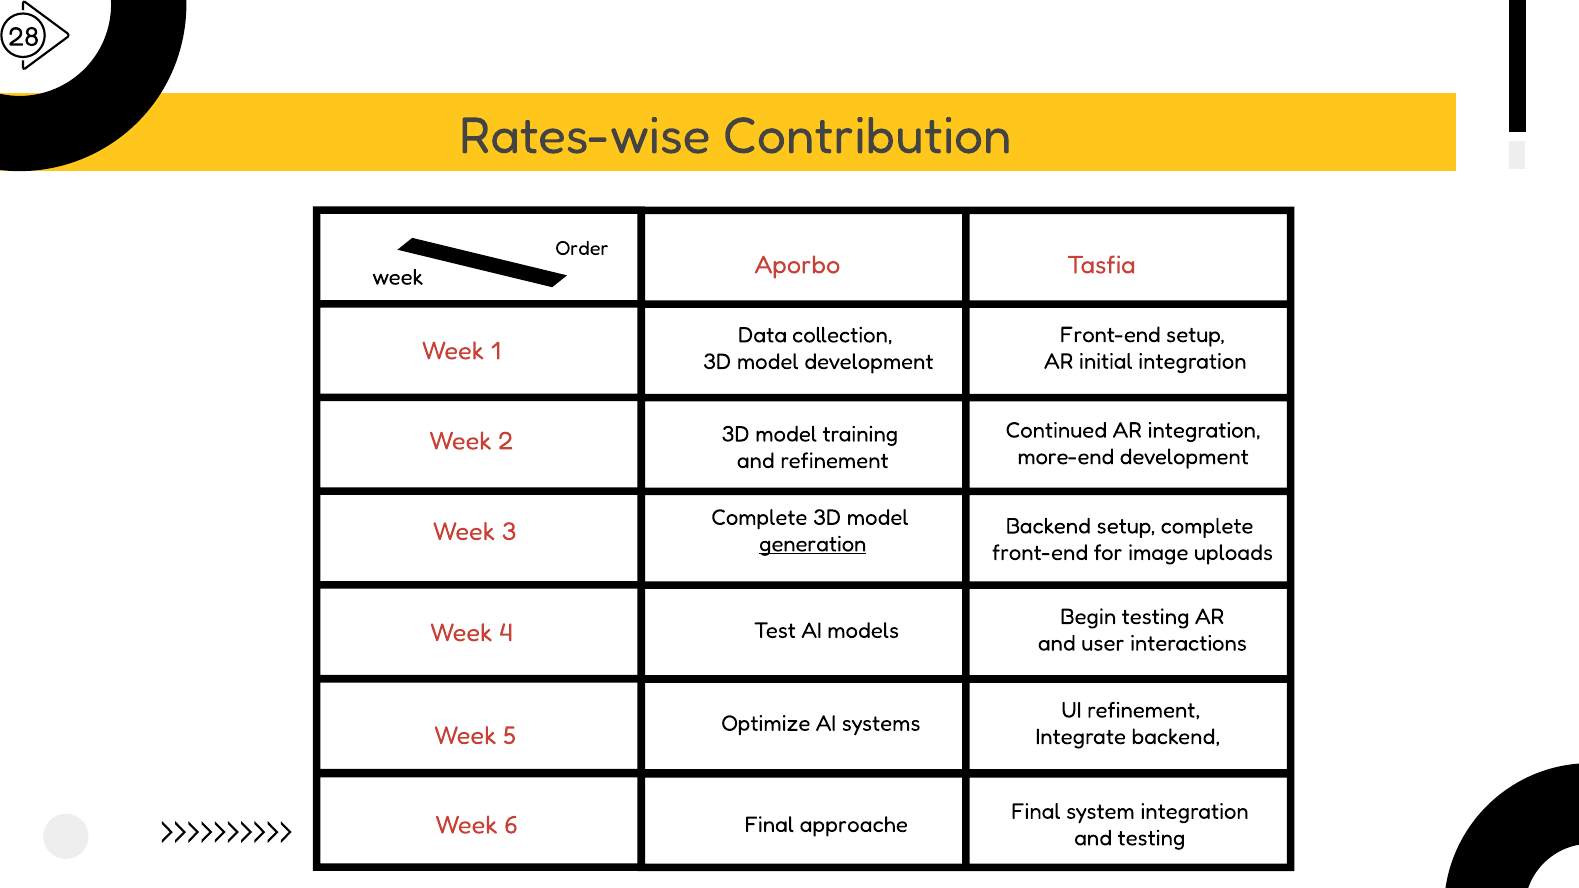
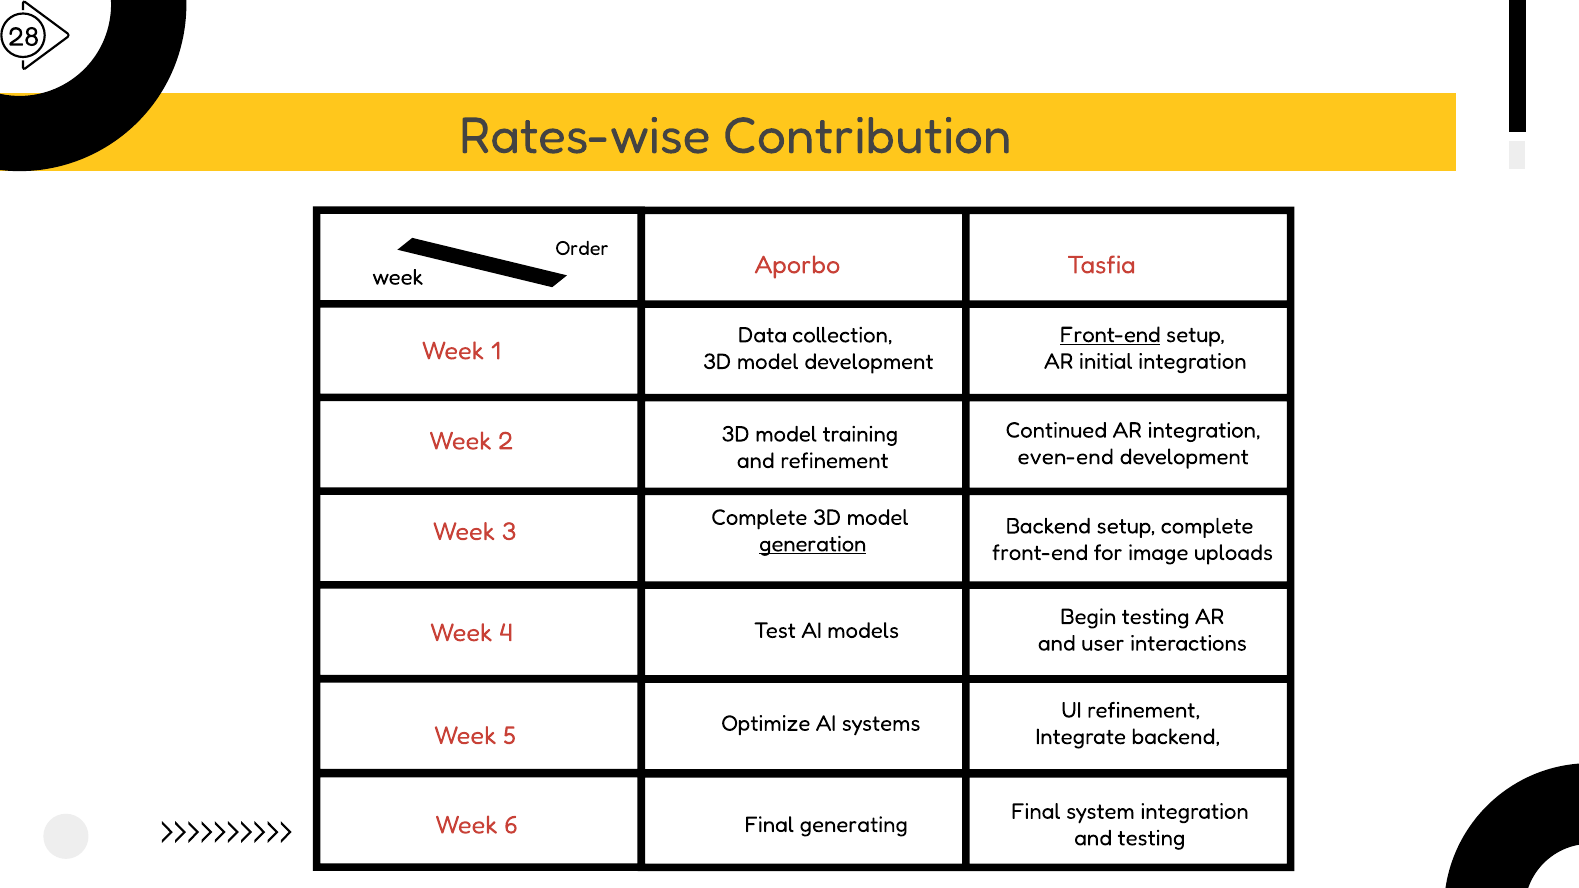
Front-end at (1110, 335) underline: none -> present
more-end: more-end -> even-end
approache: approache -> generating
